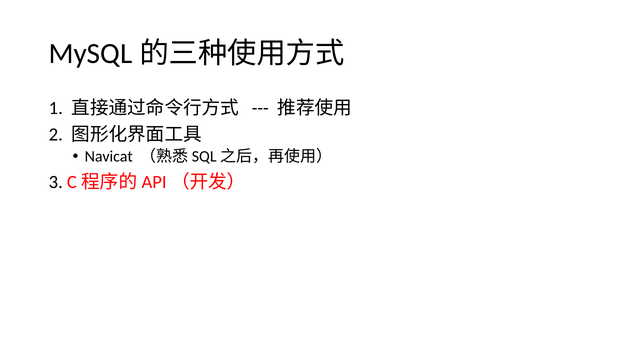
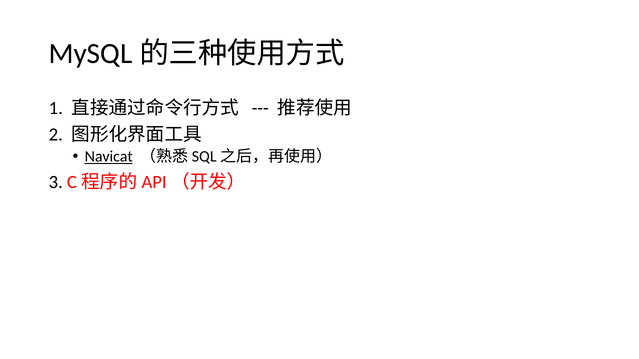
Navicat underline: none -> present
